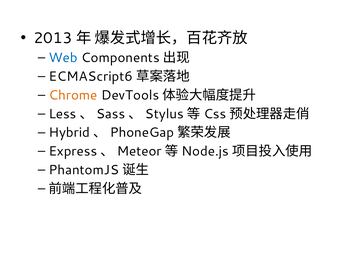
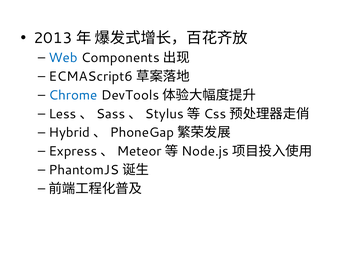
Chrome colour: orange -> blue
